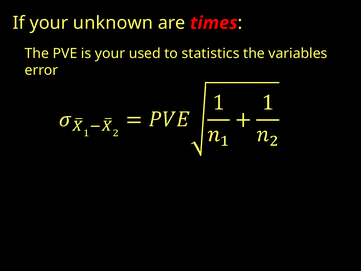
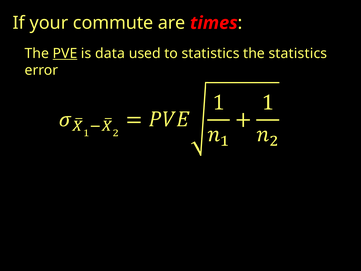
unknown: unknown -> commute
PVE underline: none -> present
is your: your -> data
the variables: variables -> statistics
